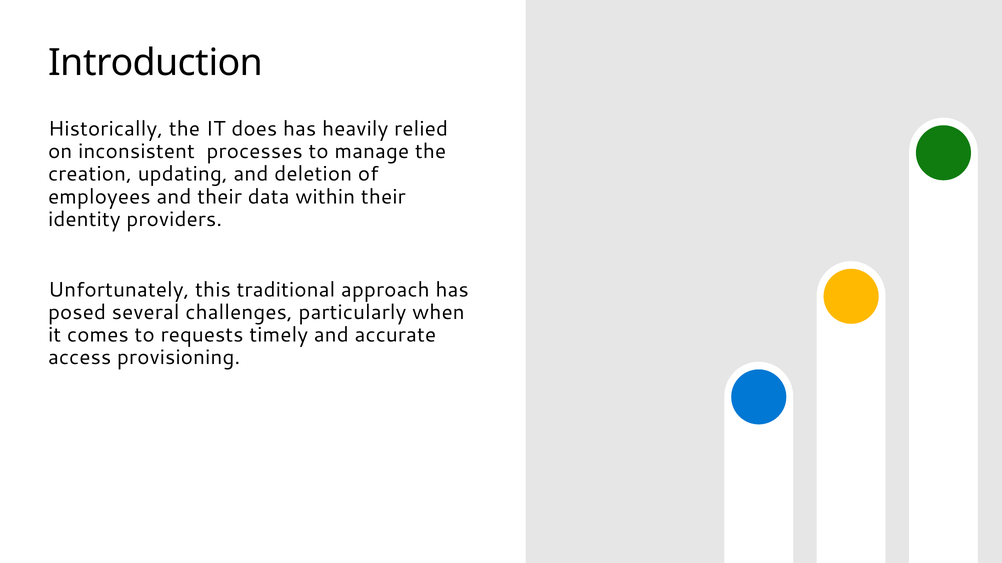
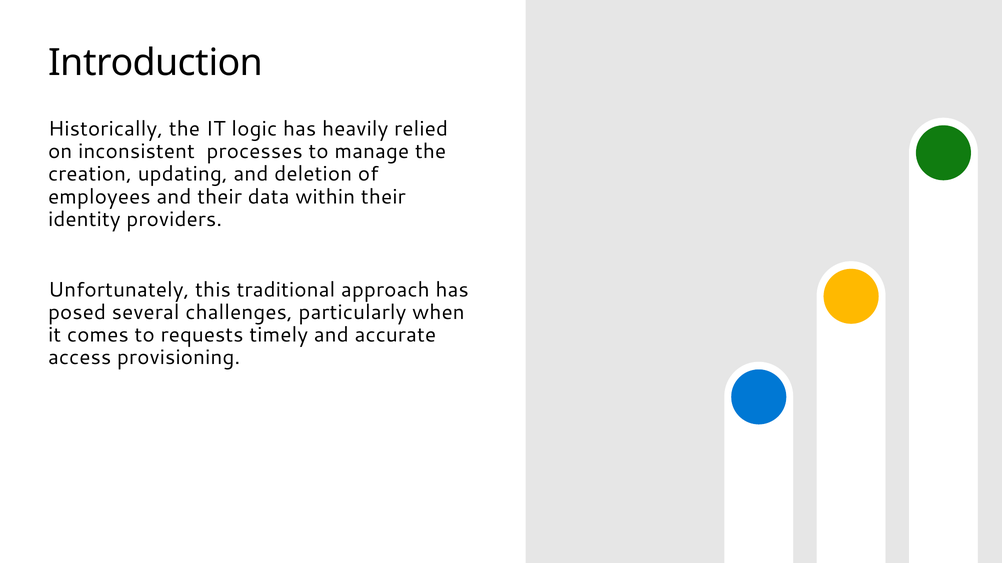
does: does -> logic
